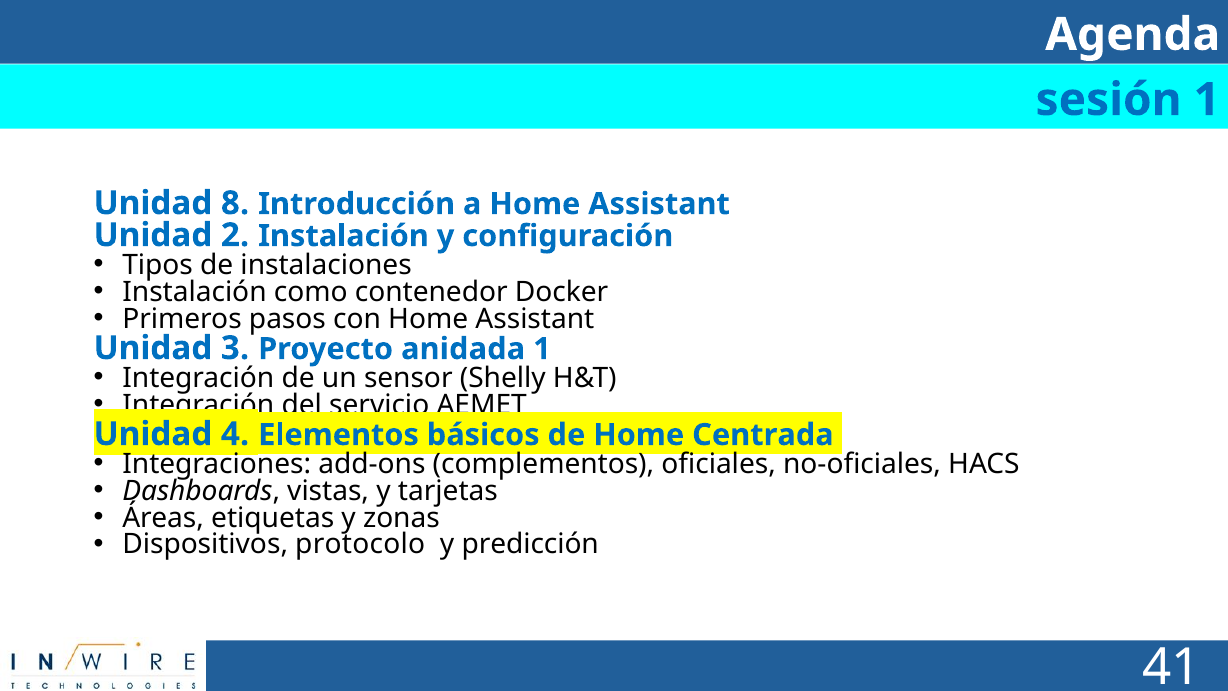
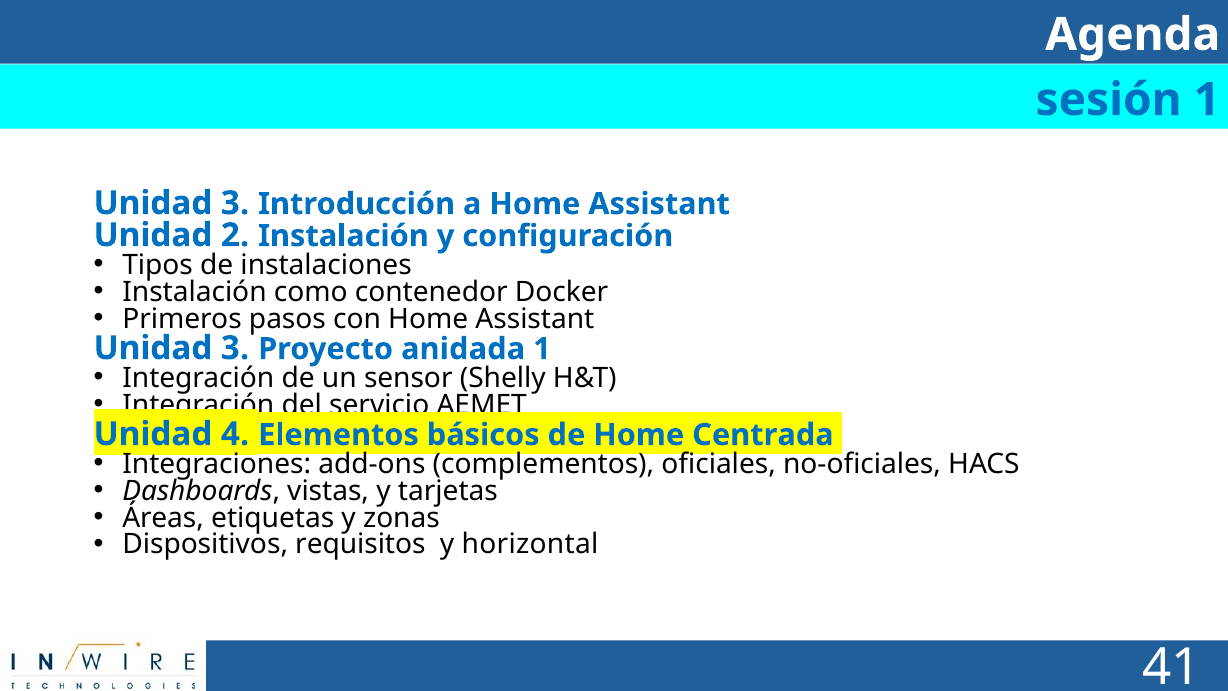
8 at (235, 203): 8 -> 3
protocolo: protocolo -> requisitos
predicción: predicción -> horizontal
